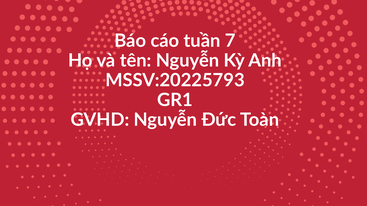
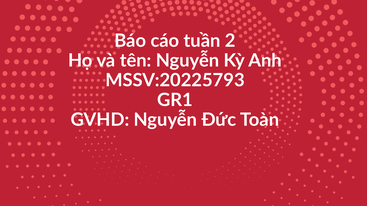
7: 7 -> 2
